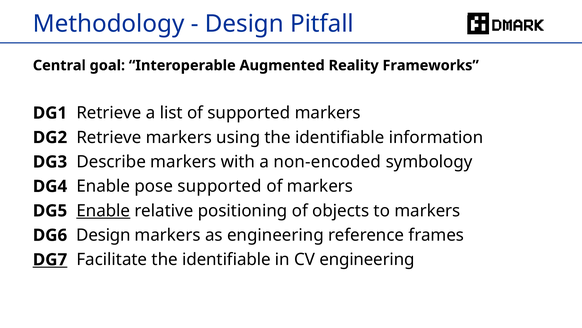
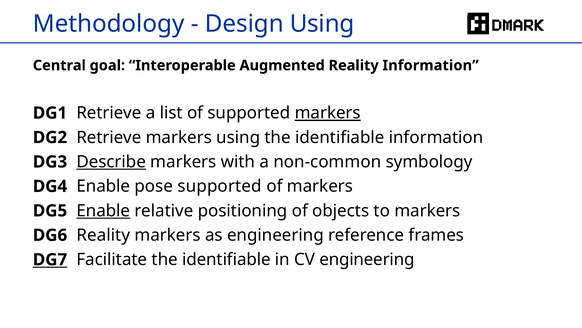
Design Pitfall: Pitfall -> Using
Reality Frameworks: Frameworks -> Information
markers at (328, 113) underline: none -> present
Describe underline: none -> present
non-encoded: non-encoded -> non-common
DG6 Design: Design -> Reality
